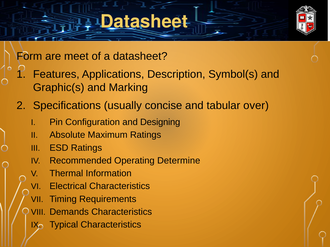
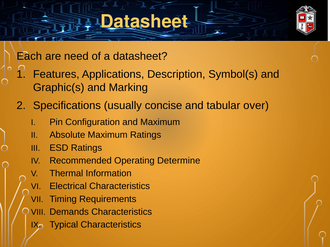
Form: Form -> Each
meet: meet -> need
and Designing: Designing -> Maximum
